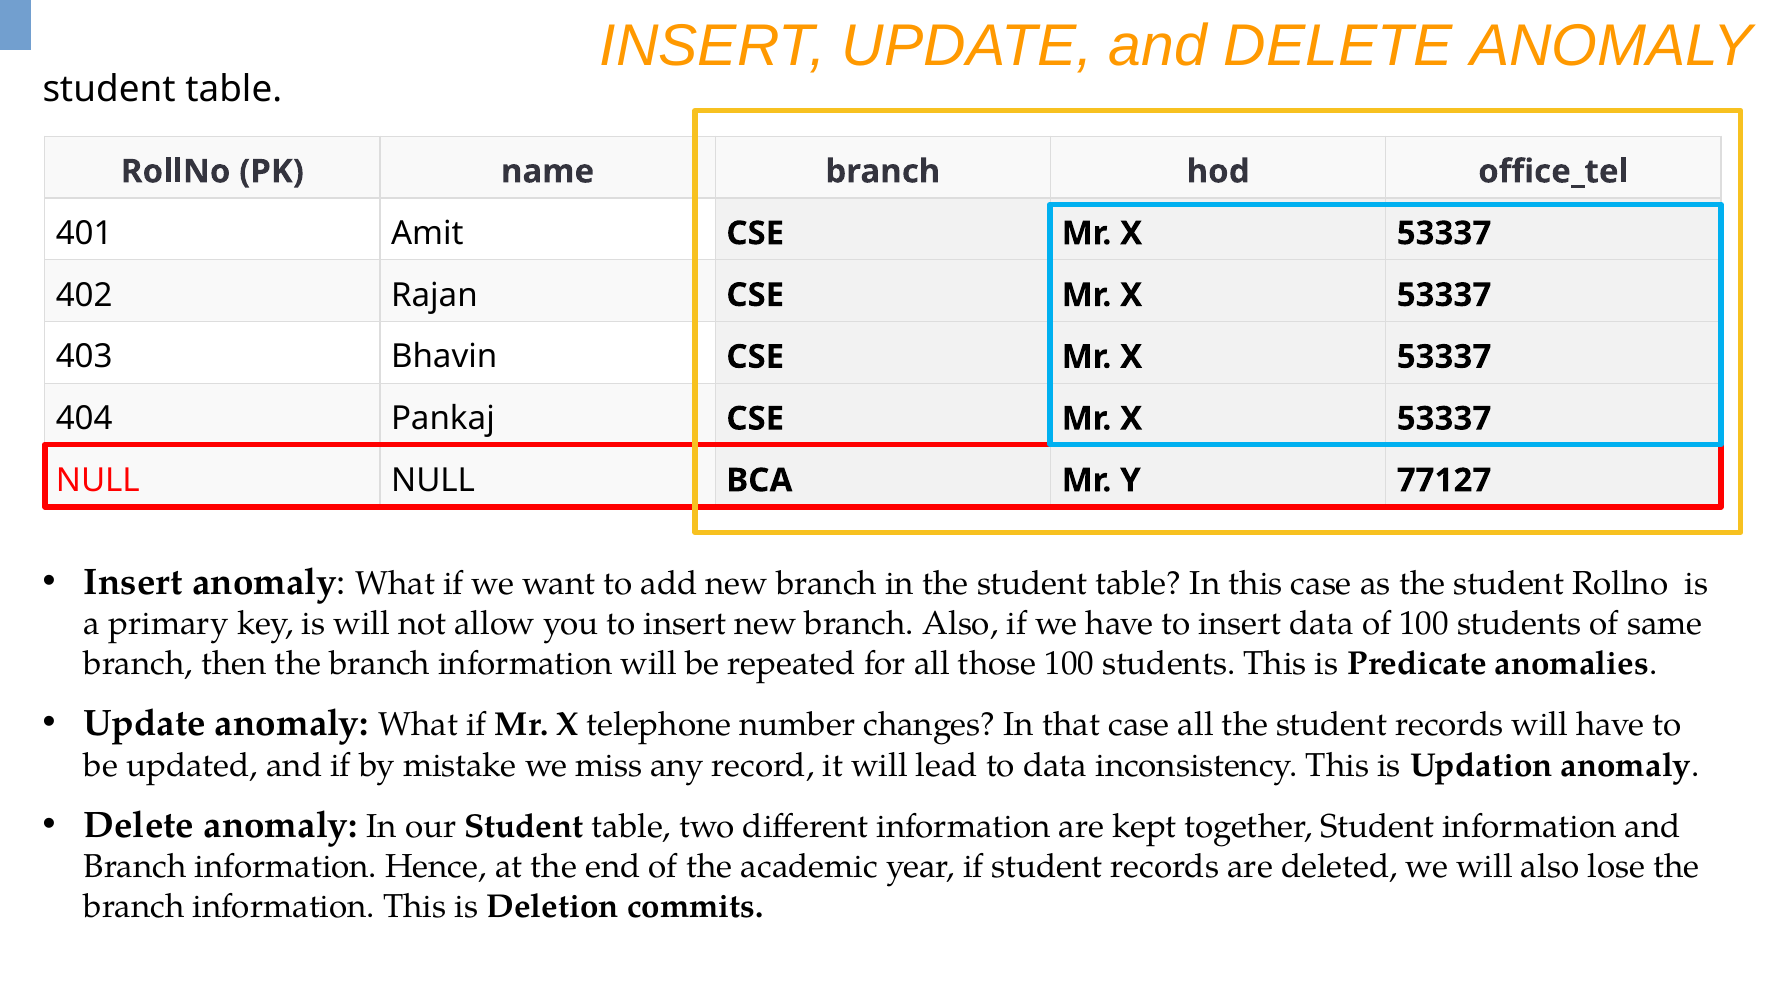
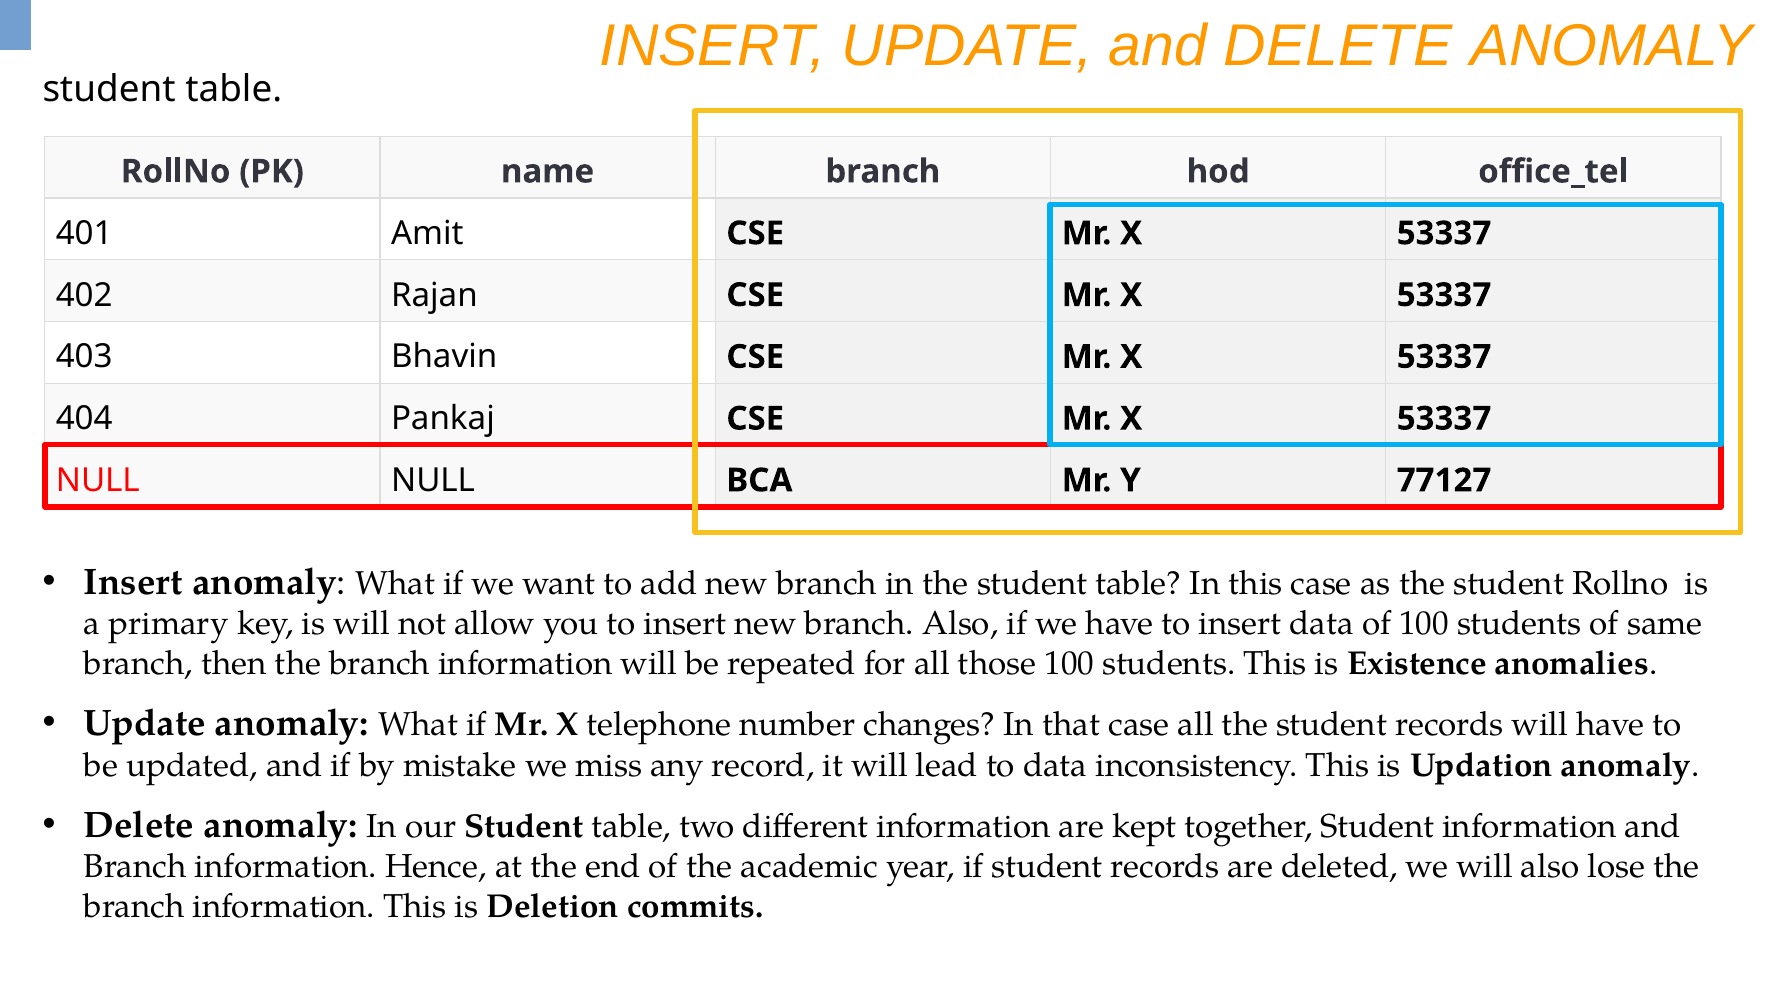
Predicate: Predicate -> Existence
